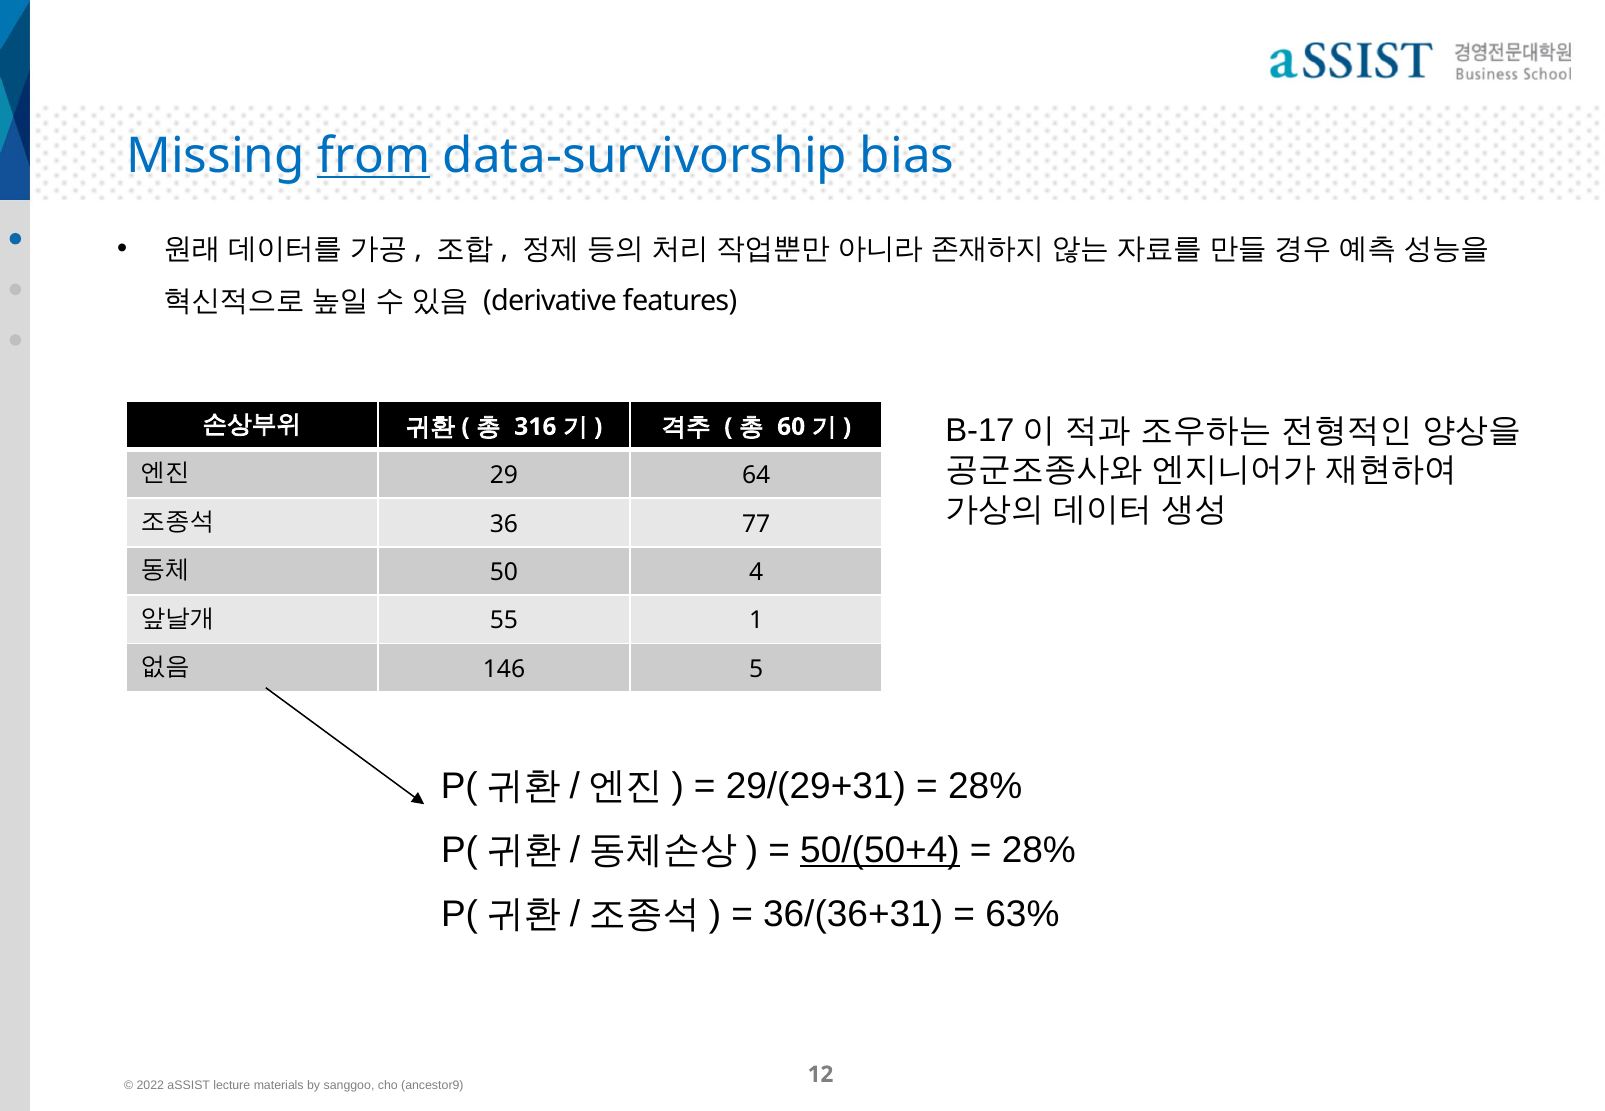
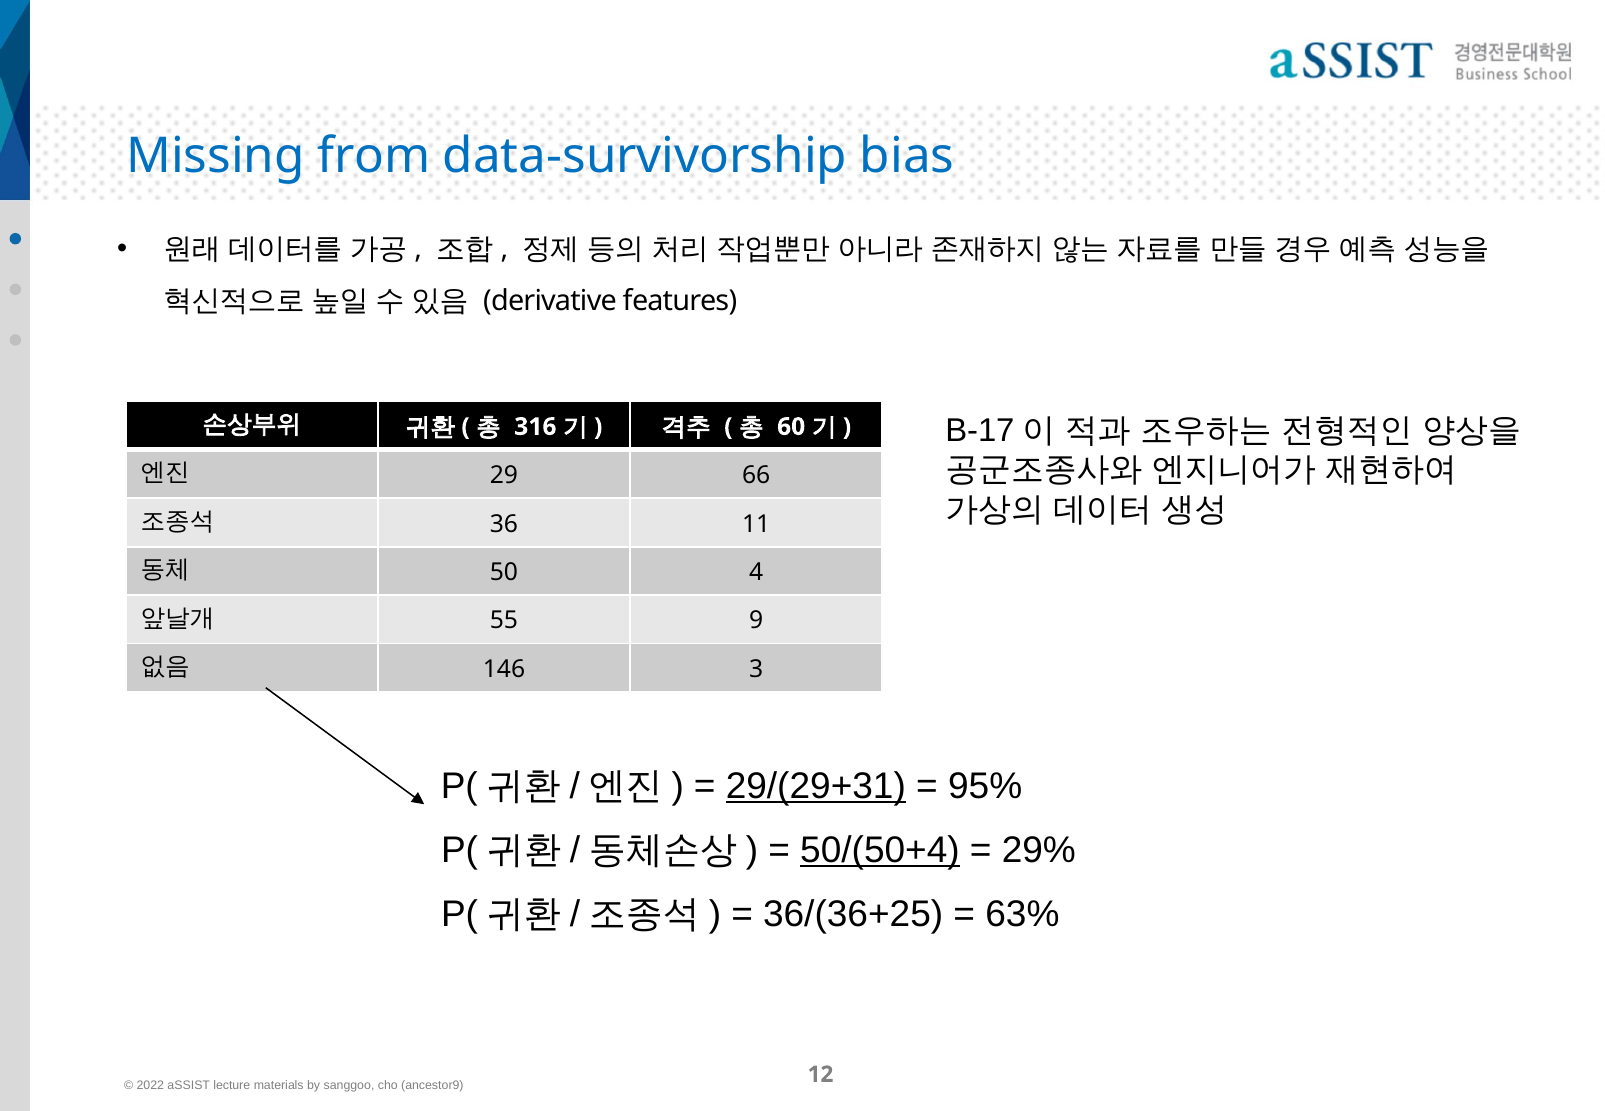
from underline: present -> none
64: 64 -> 66
77: 77 -> 11
1: 1 -> 9
5: 5 -> 3
29/(29+31 underline: none -> present
28% at (985, 786): 28% -> 95%
28% at (1039, 850): 28% -> 29%
36/(36+31: 36/(36+31 -> 36/(36+25
